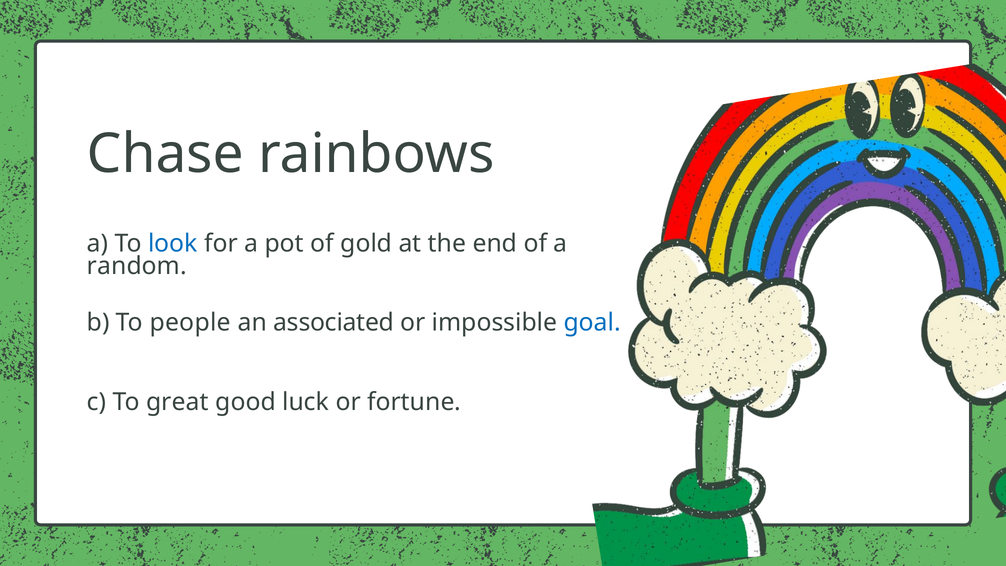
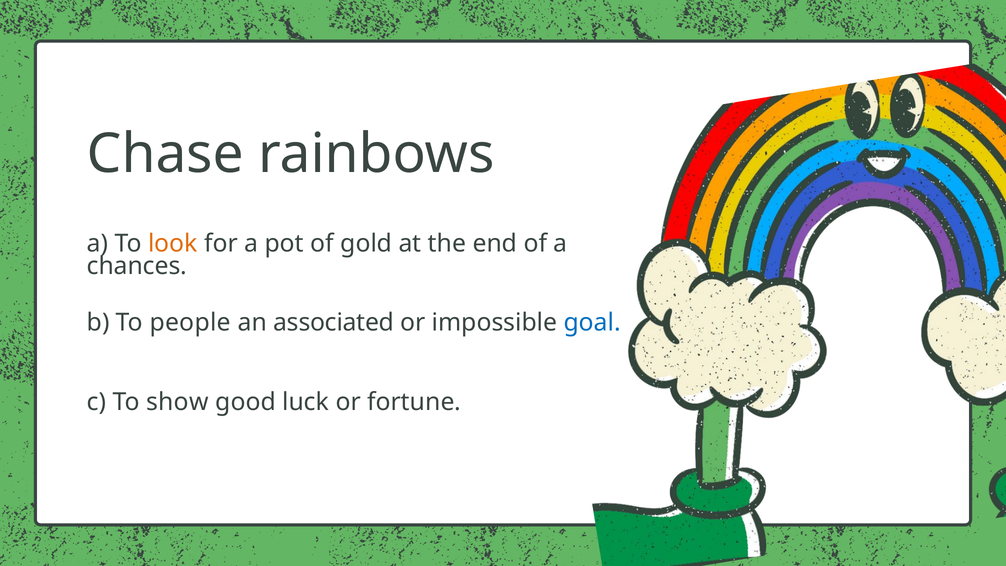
look colour: blue -> orange
random: random -> chances
great: great -> show
